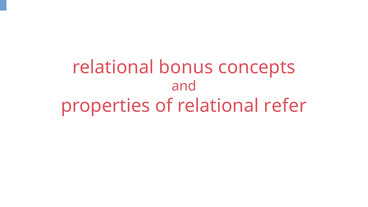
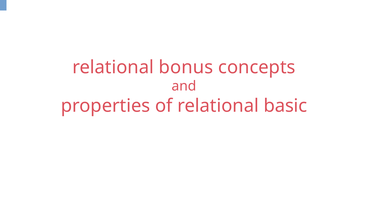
refer: refer -> basic
